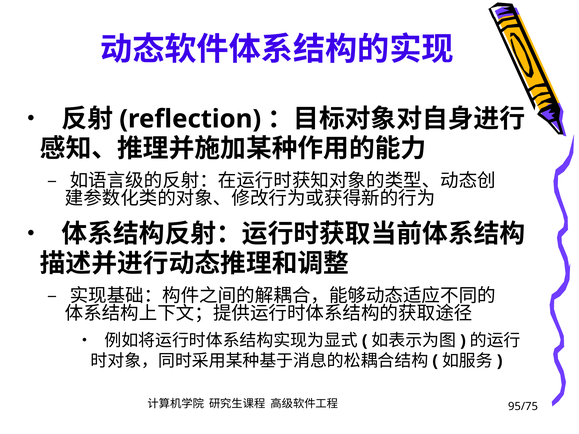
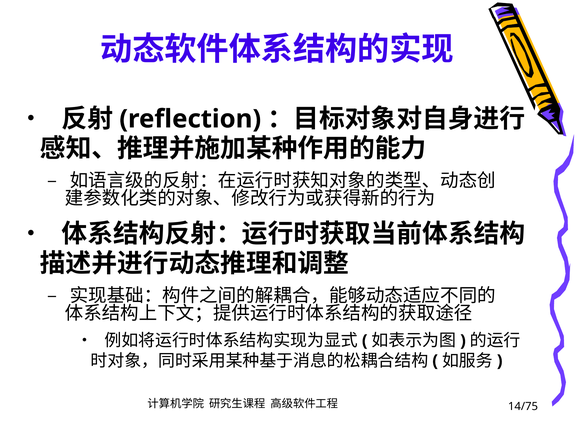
95/75: 95/75 -> 14/75
